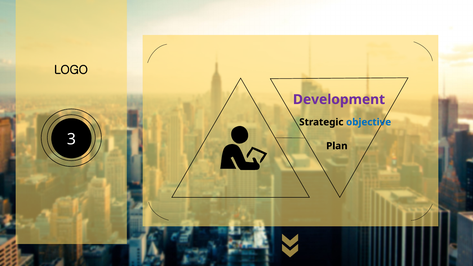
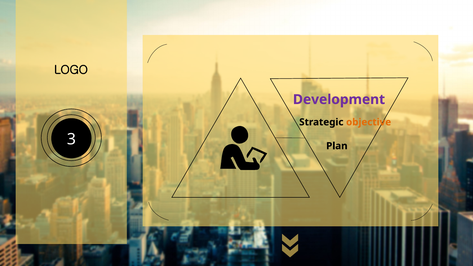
objective colour: blue -> orange
